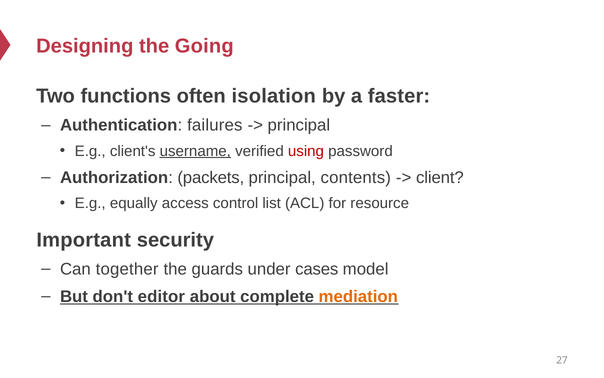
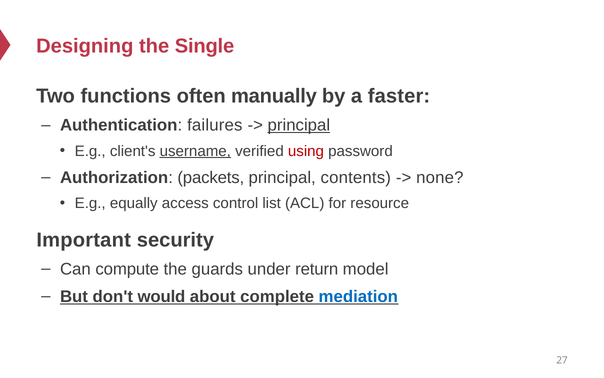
Going: Going -> Single
isolation: isolation -> manually
principal at (299, 125) underline: none -> present
client: client -> none
together: together -> compute
cases: cases -> return
editor: editor -> would
mediation colour: orange -> blue
